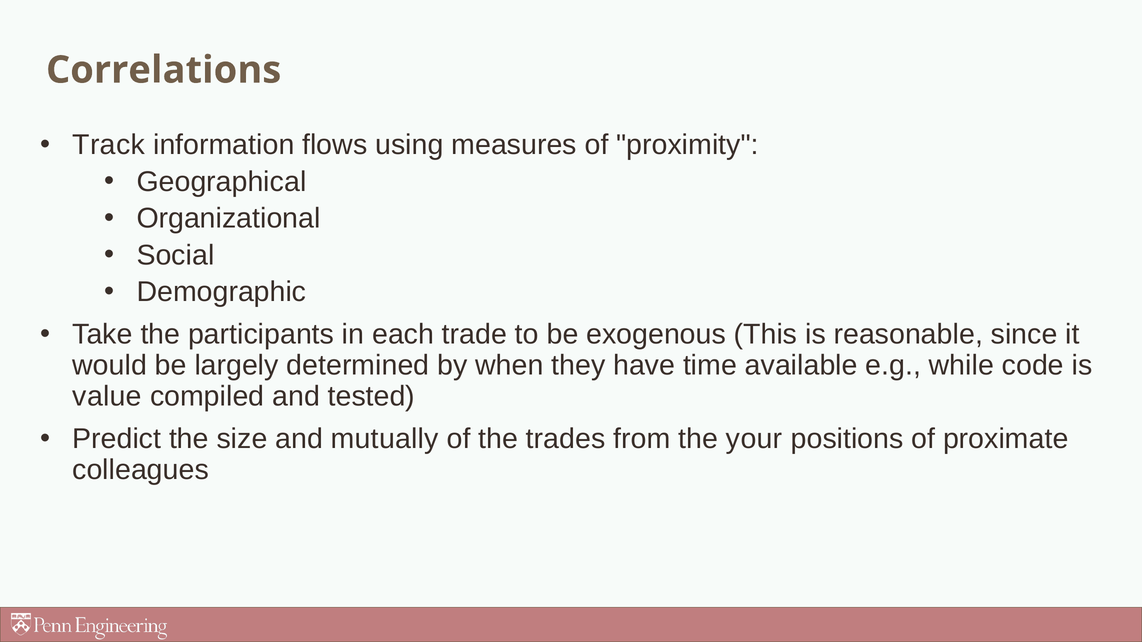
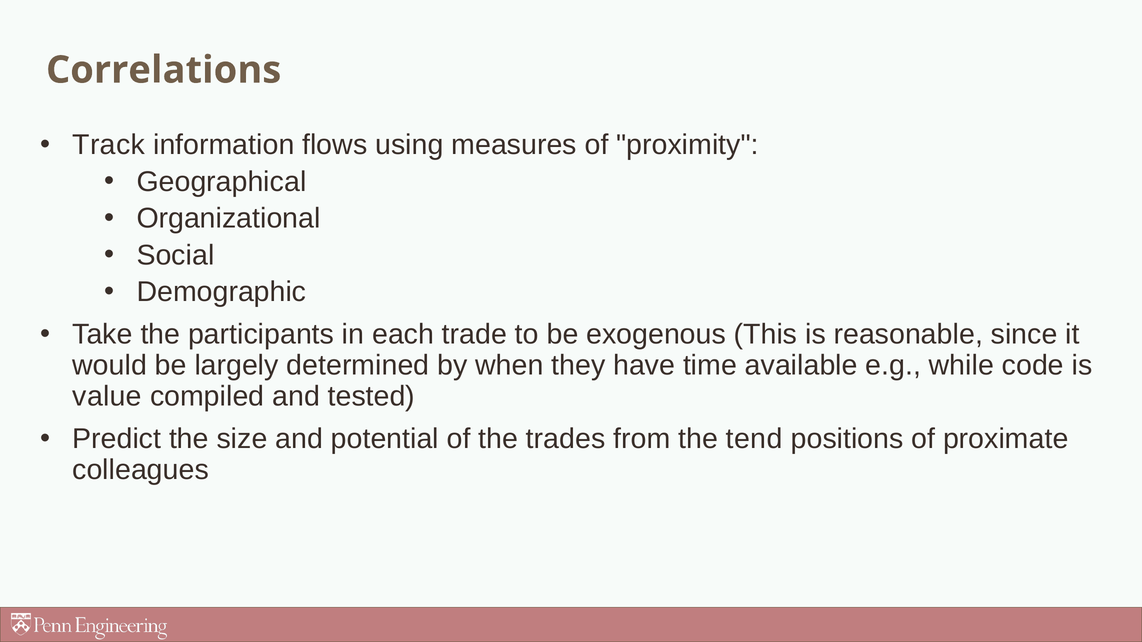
mutually: mutually -> potential
your: your -> tend
